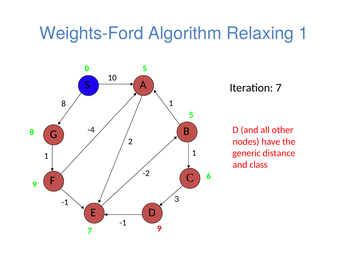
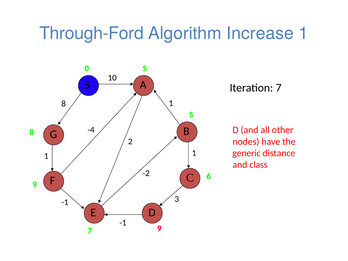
Weights-Ford: Weights-Ford -> Through-Ford
Relaxing: Relaxing -> Increase
